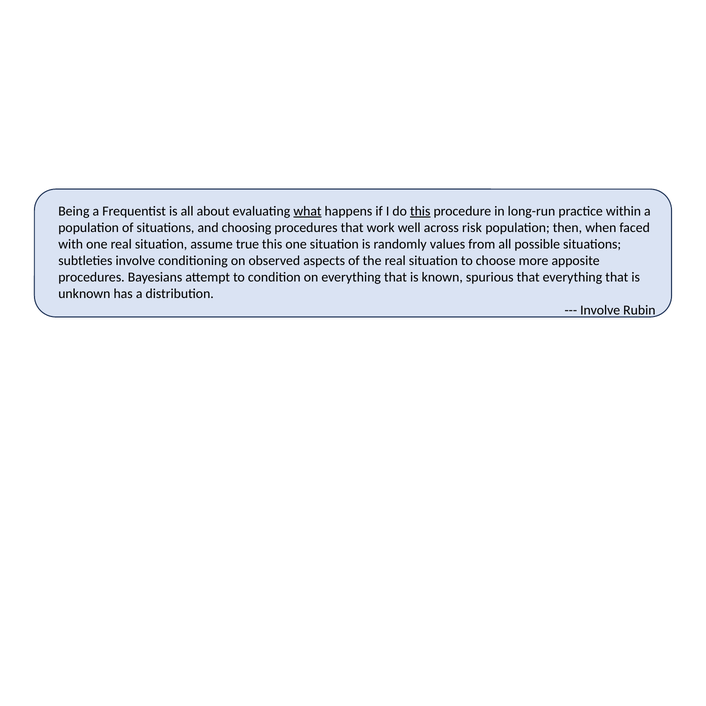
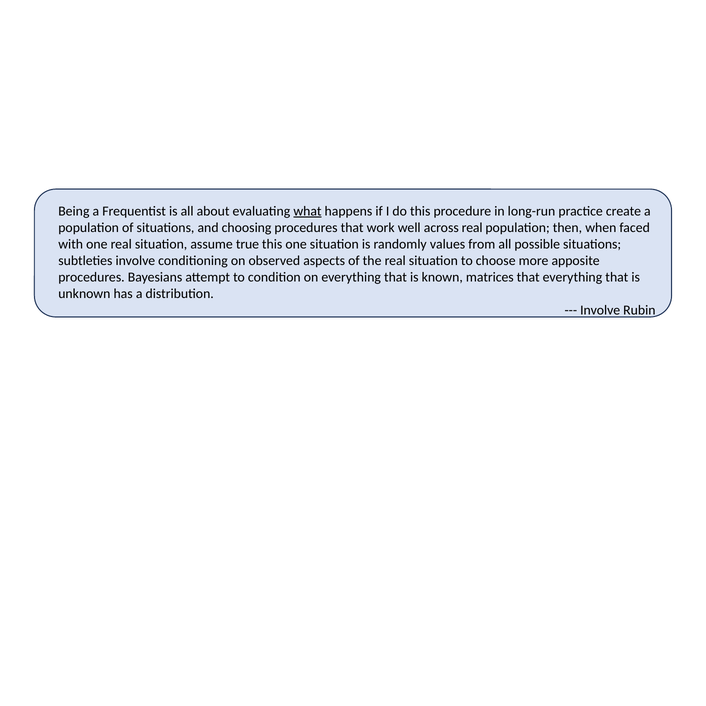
this at (420, 211) underline: present -> none
within: within -> create
across risk: risk -> real
spurious: spurious -> matrices
